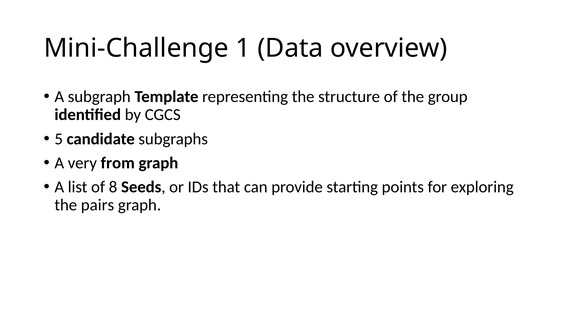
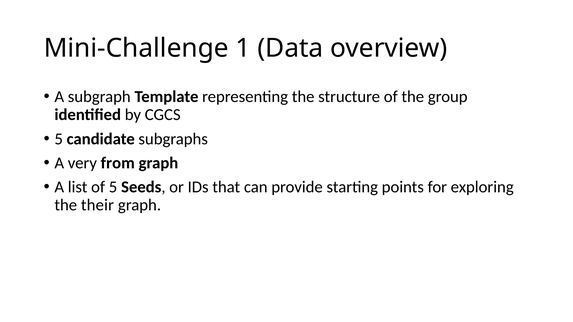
of 8: 8 -> 5
pairs: pairs -> their
